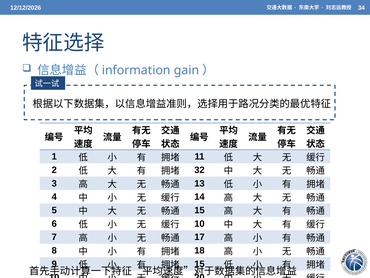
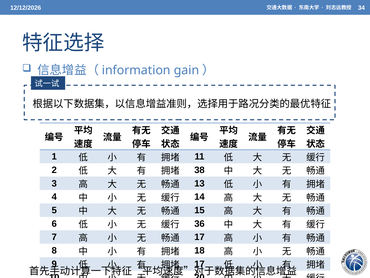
32: 32 -> 38
10 at (200, 223): 10 -> 36
15 at (200, 264): 15 -> 17
